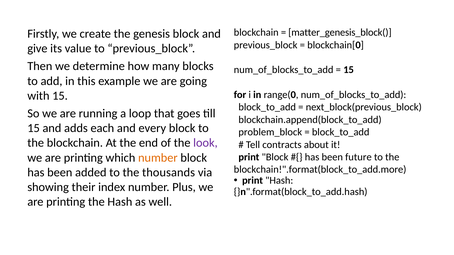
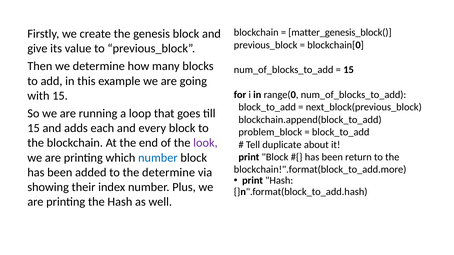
contracts: contracts -> duplicate
number at (158, 158) colour: orange -> blue
future: future -> return
the thousands: thousands -> determine
